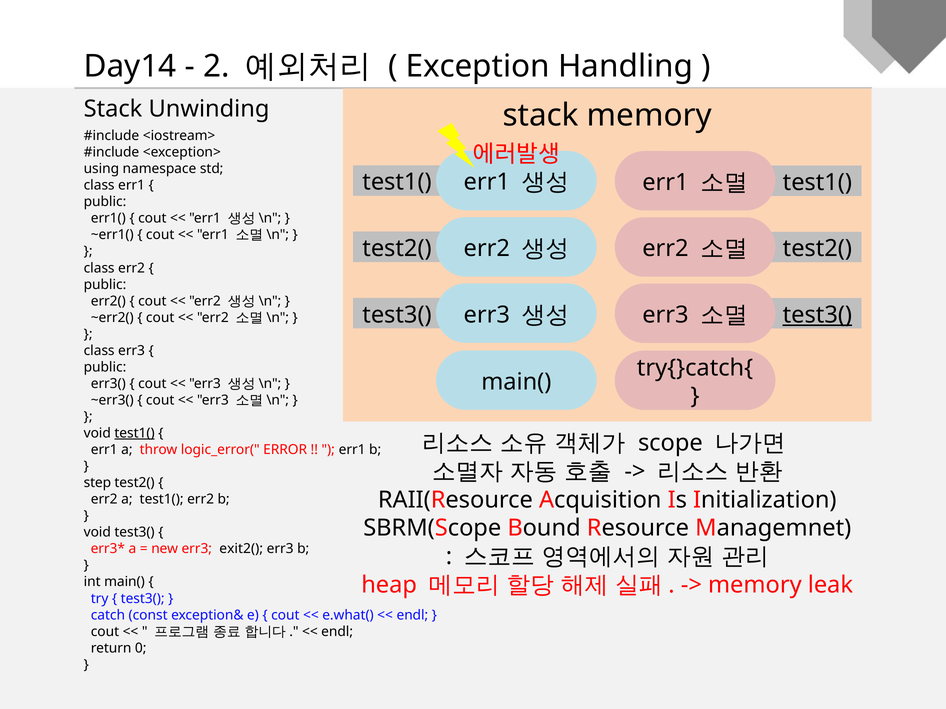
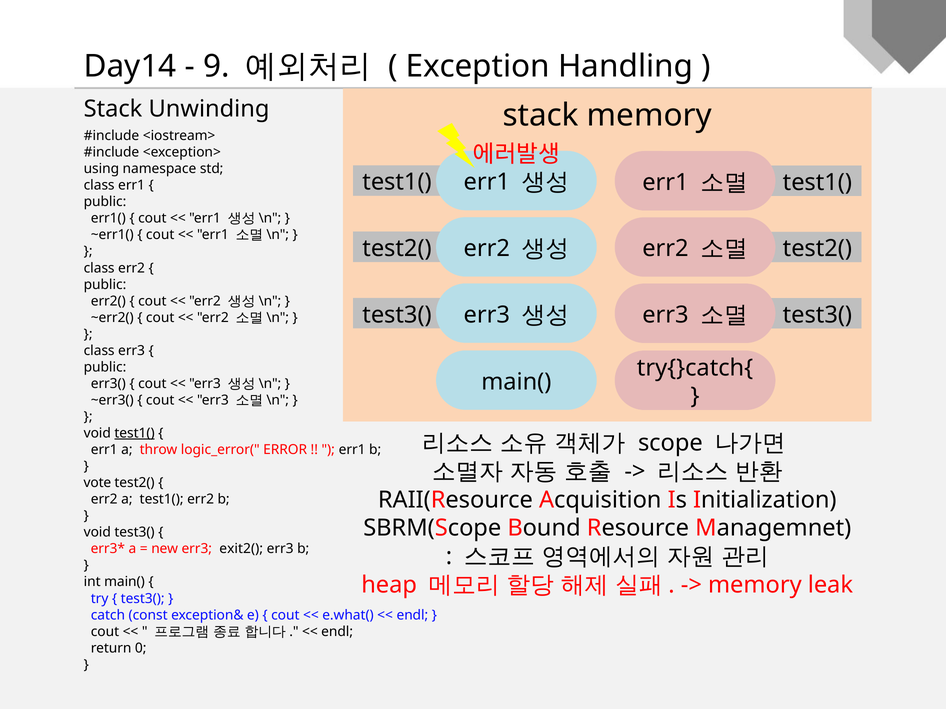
2: 2 -> 9
test3( at (817, 315) underline: present -> none
step: step -> vote
